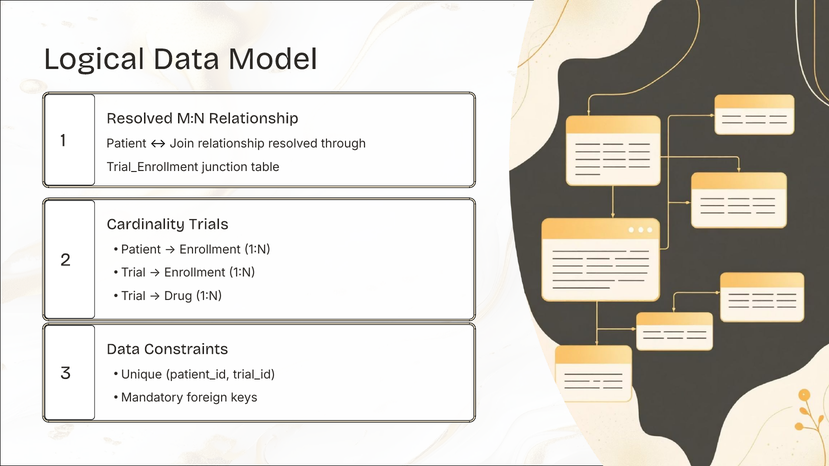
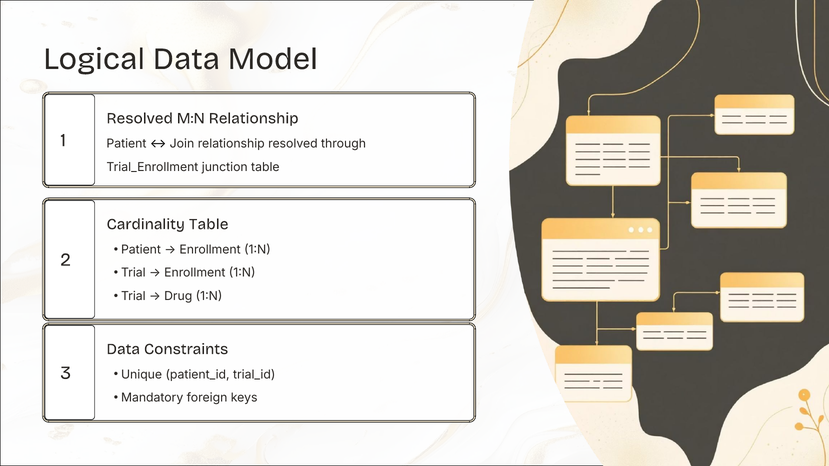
Cardinality Trials: Trials -> Table
